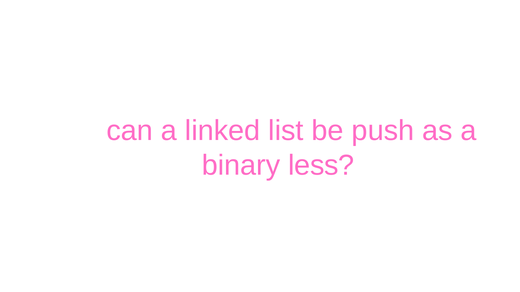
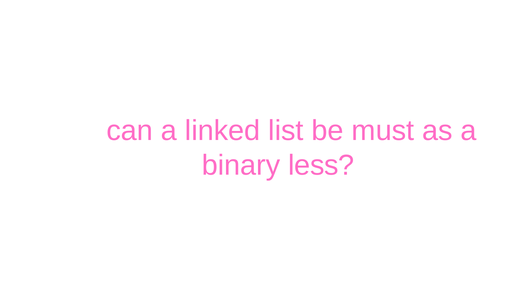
push: push -> must
